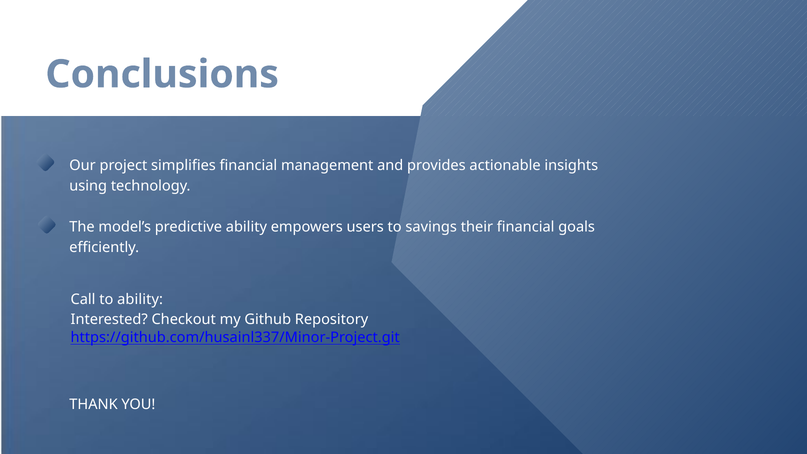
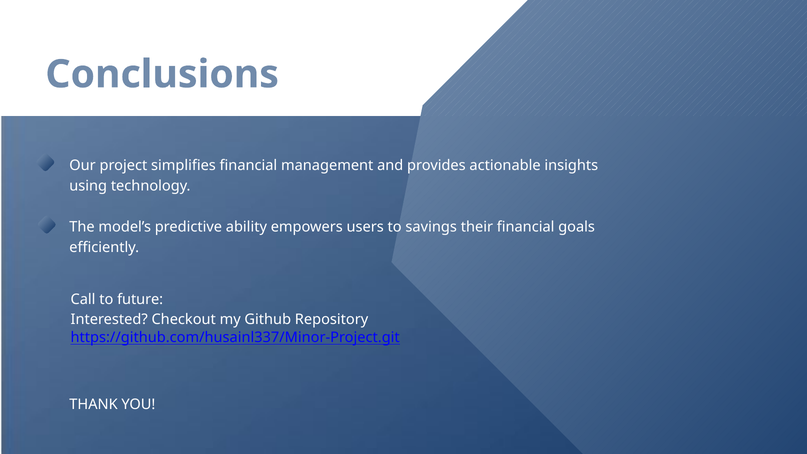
to ability: ability -> future
